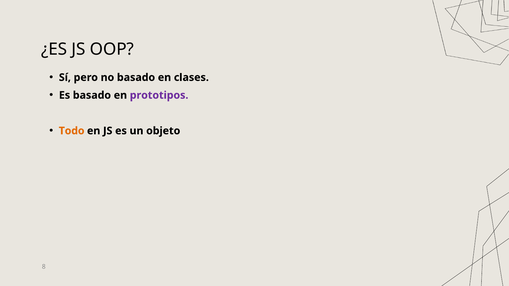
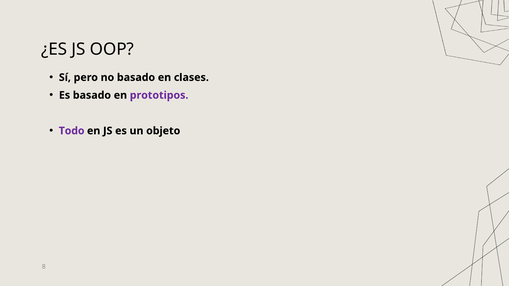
Todo colour: orange -> purple
